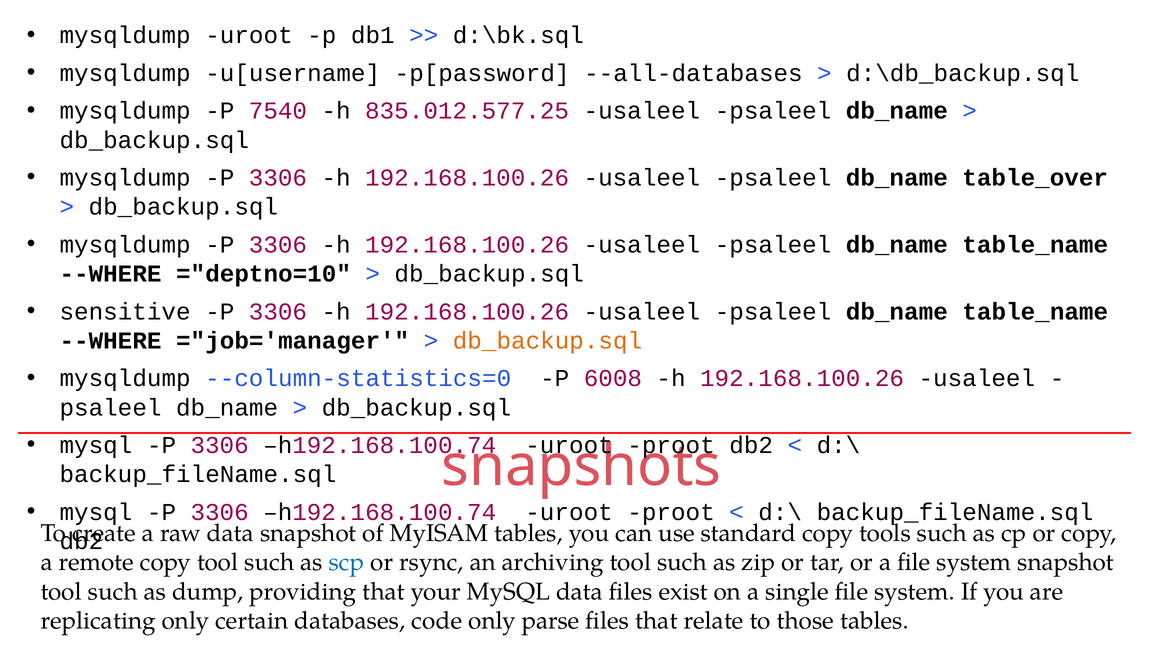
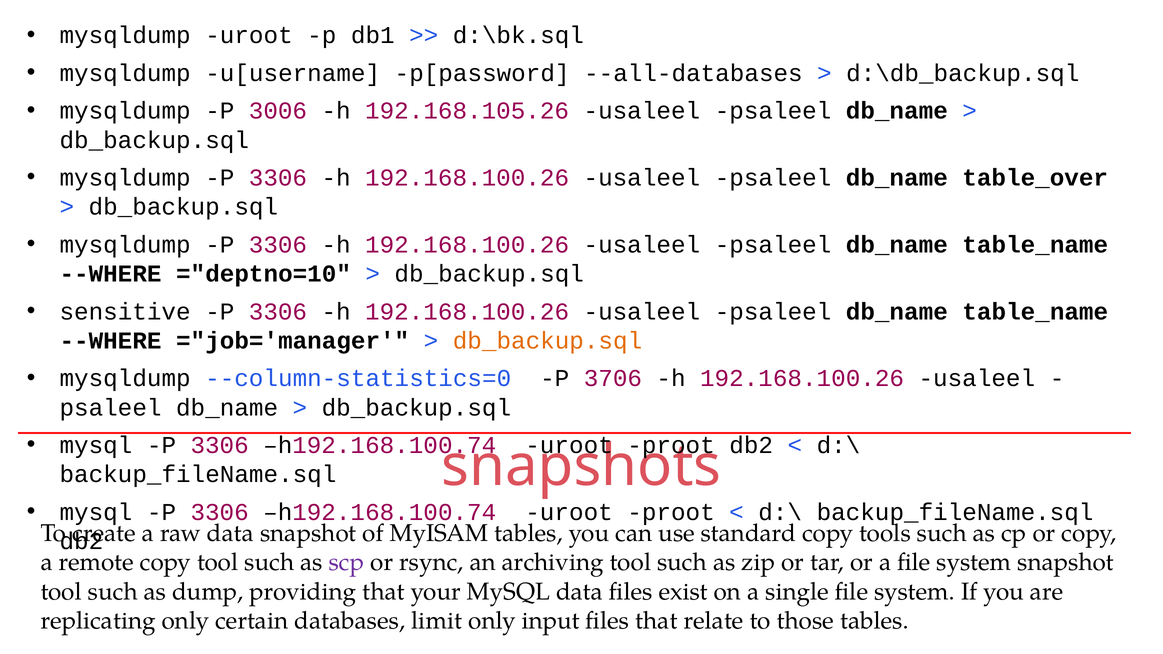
7540: 7540 -> 3006
835.012.577.25: 835.012.577.25 -> 192.168.105.26
6008: 6008 -> 3706
scp colour: blue -> purple
code: code -> limit
parse: parse -> input
